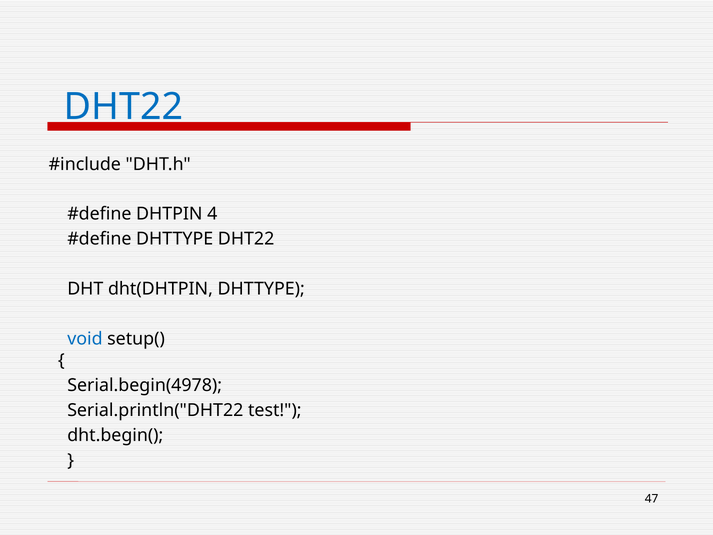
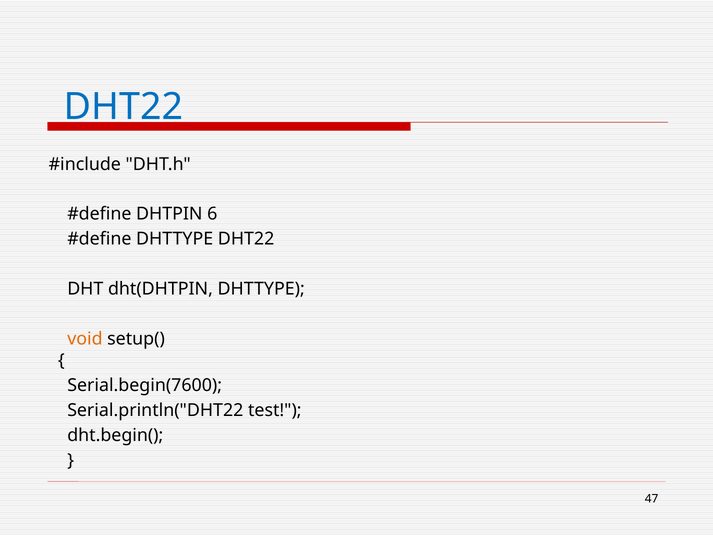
4: 4 -> 6
void colour: blue -> orange
Serial.begin(4978: Serial.begin(4978 -> Serial.begin(7600
